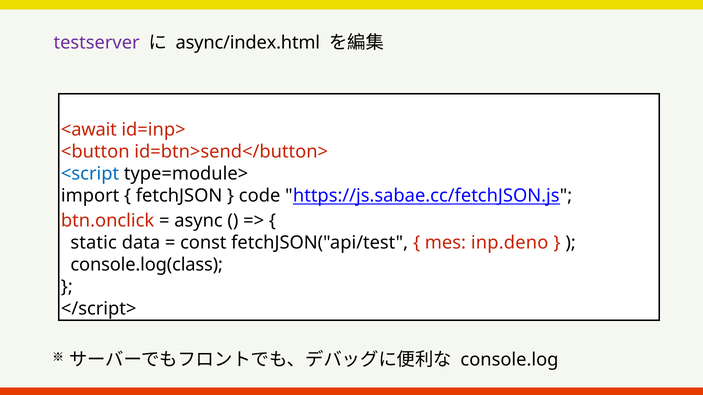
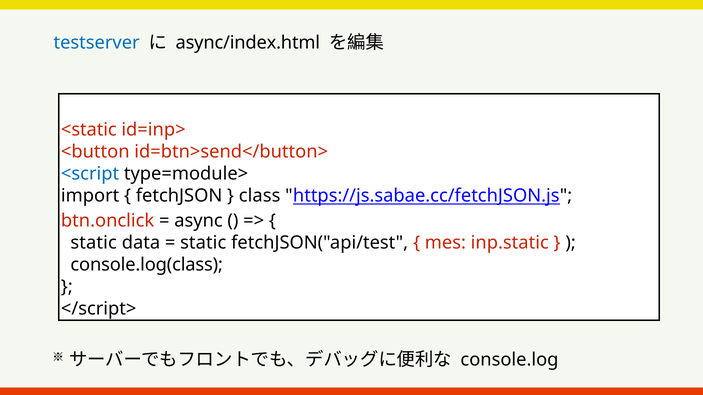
testserver colour: purple -> blue
<await: <await -> <static
code: code -> class
const at (203, 243): const -> static
inp.deno: inp.deno -> inp.static
